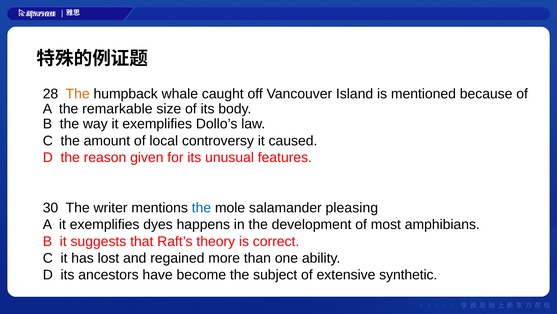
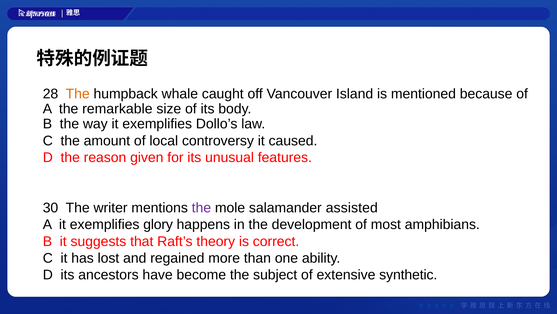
the at (201, 207) colour: blue -> purple
pleasing: pleasing -> assisted
dyes: dyes -> glory
